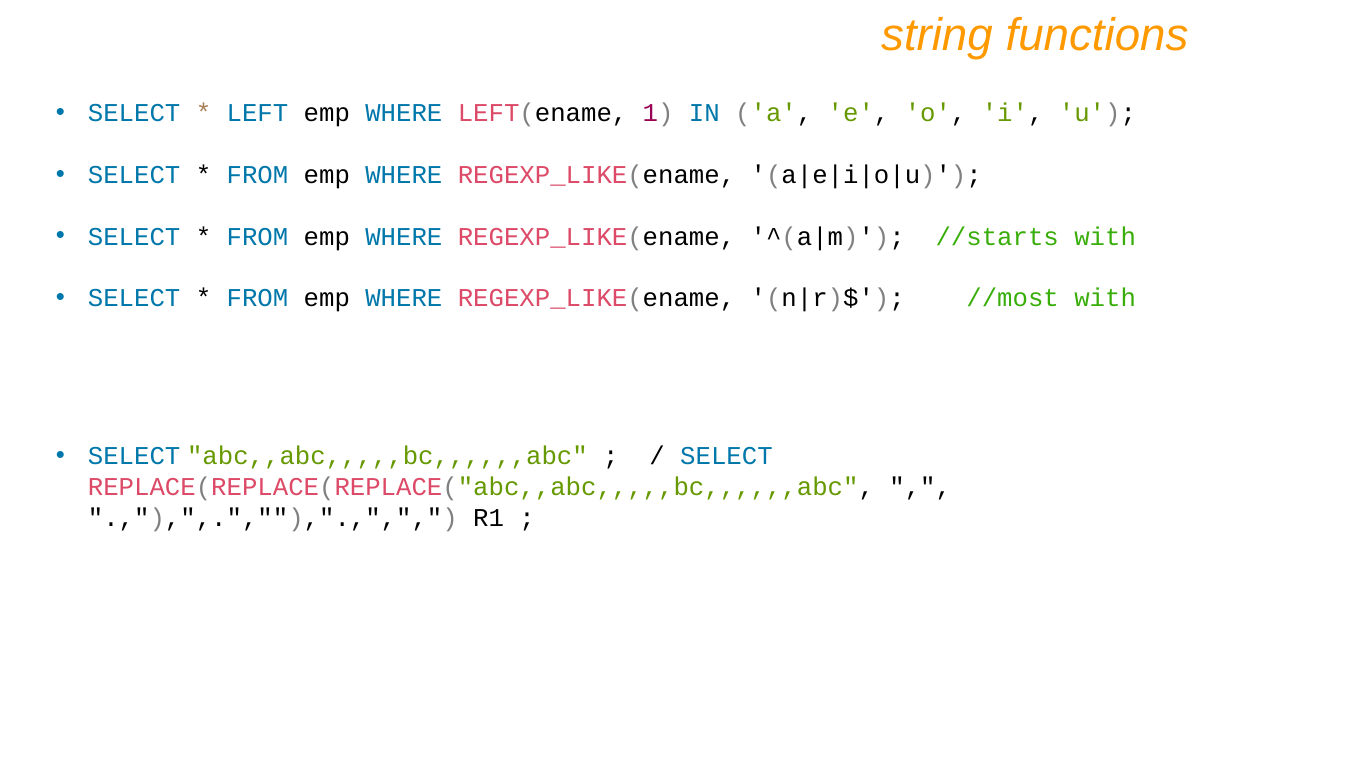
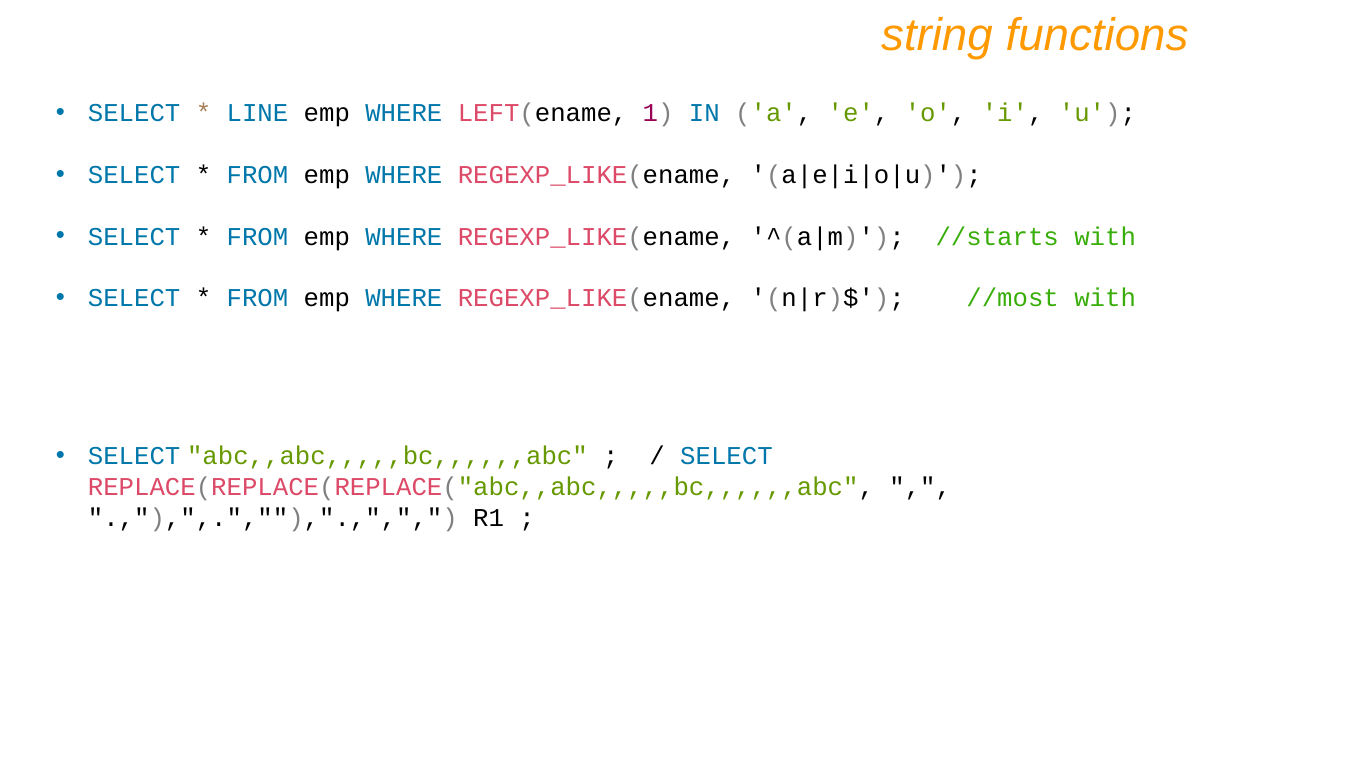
LEFT: LEFT -> LINE
